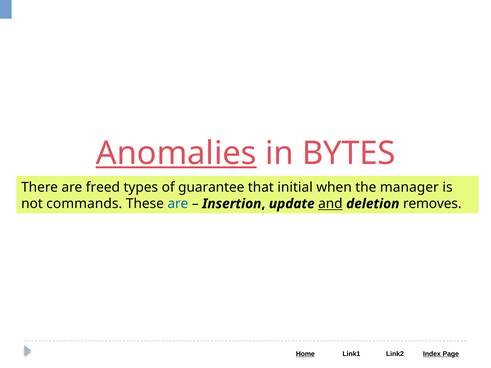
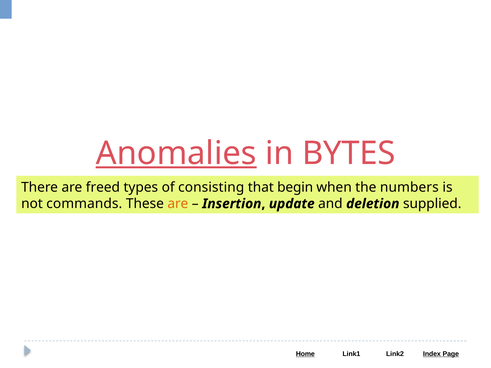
guarantee: guarantee -> consisting
initial: initial -> begin
manager: manager -> numbers
are at (178, 204) colour: blue -> orange
and underline: present -> none
removes: removes -> supplied
